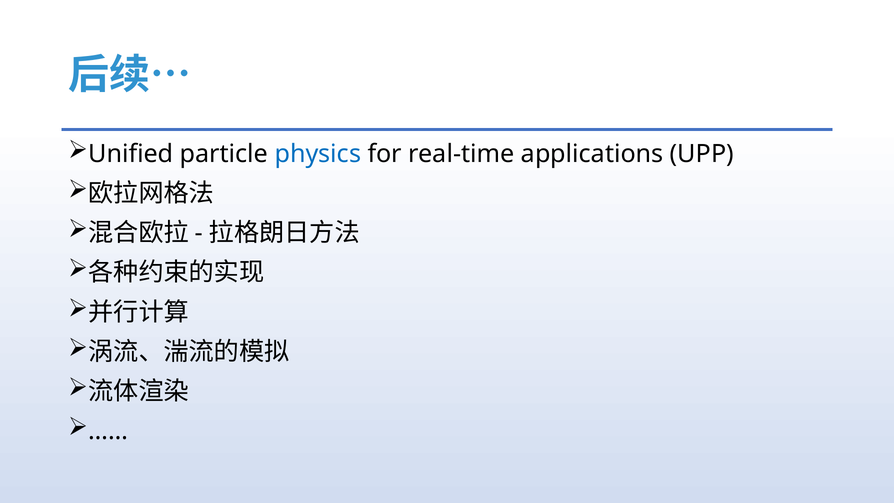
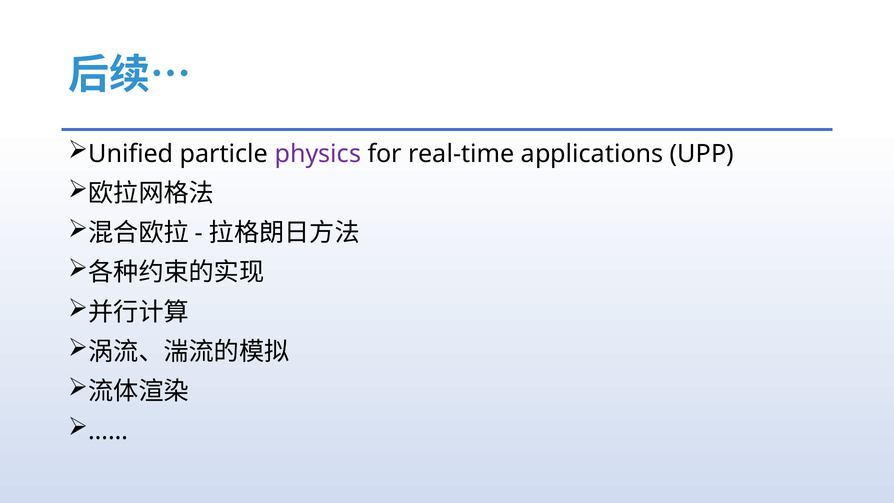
physics colour: blue -> purple
